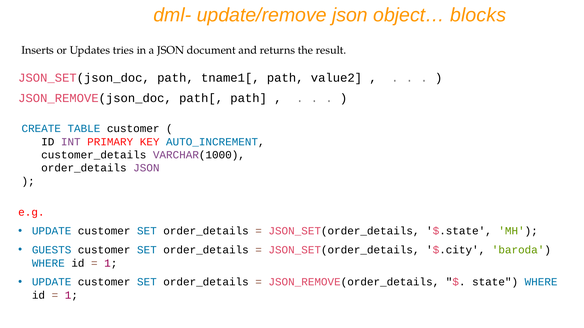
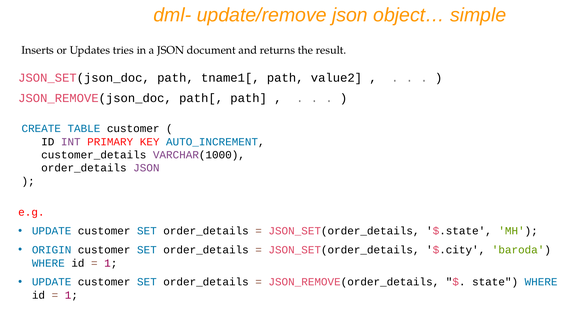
blocks: blocks -> simple
GUESTS: GUESTS -> ORIGIN
